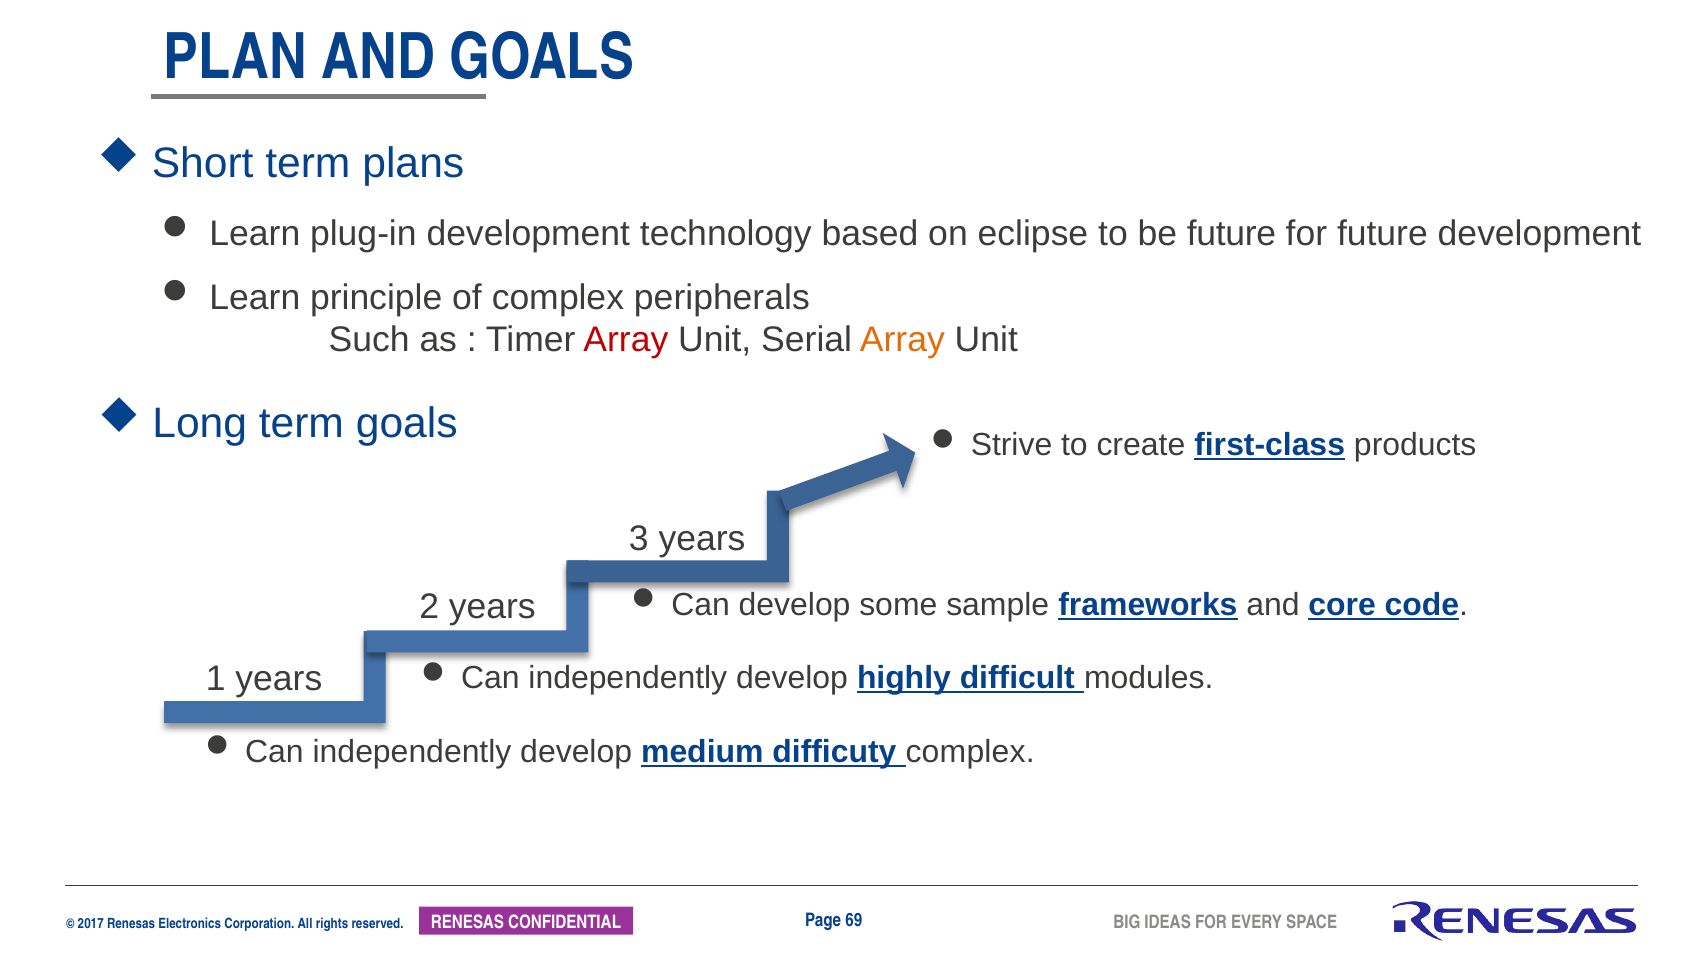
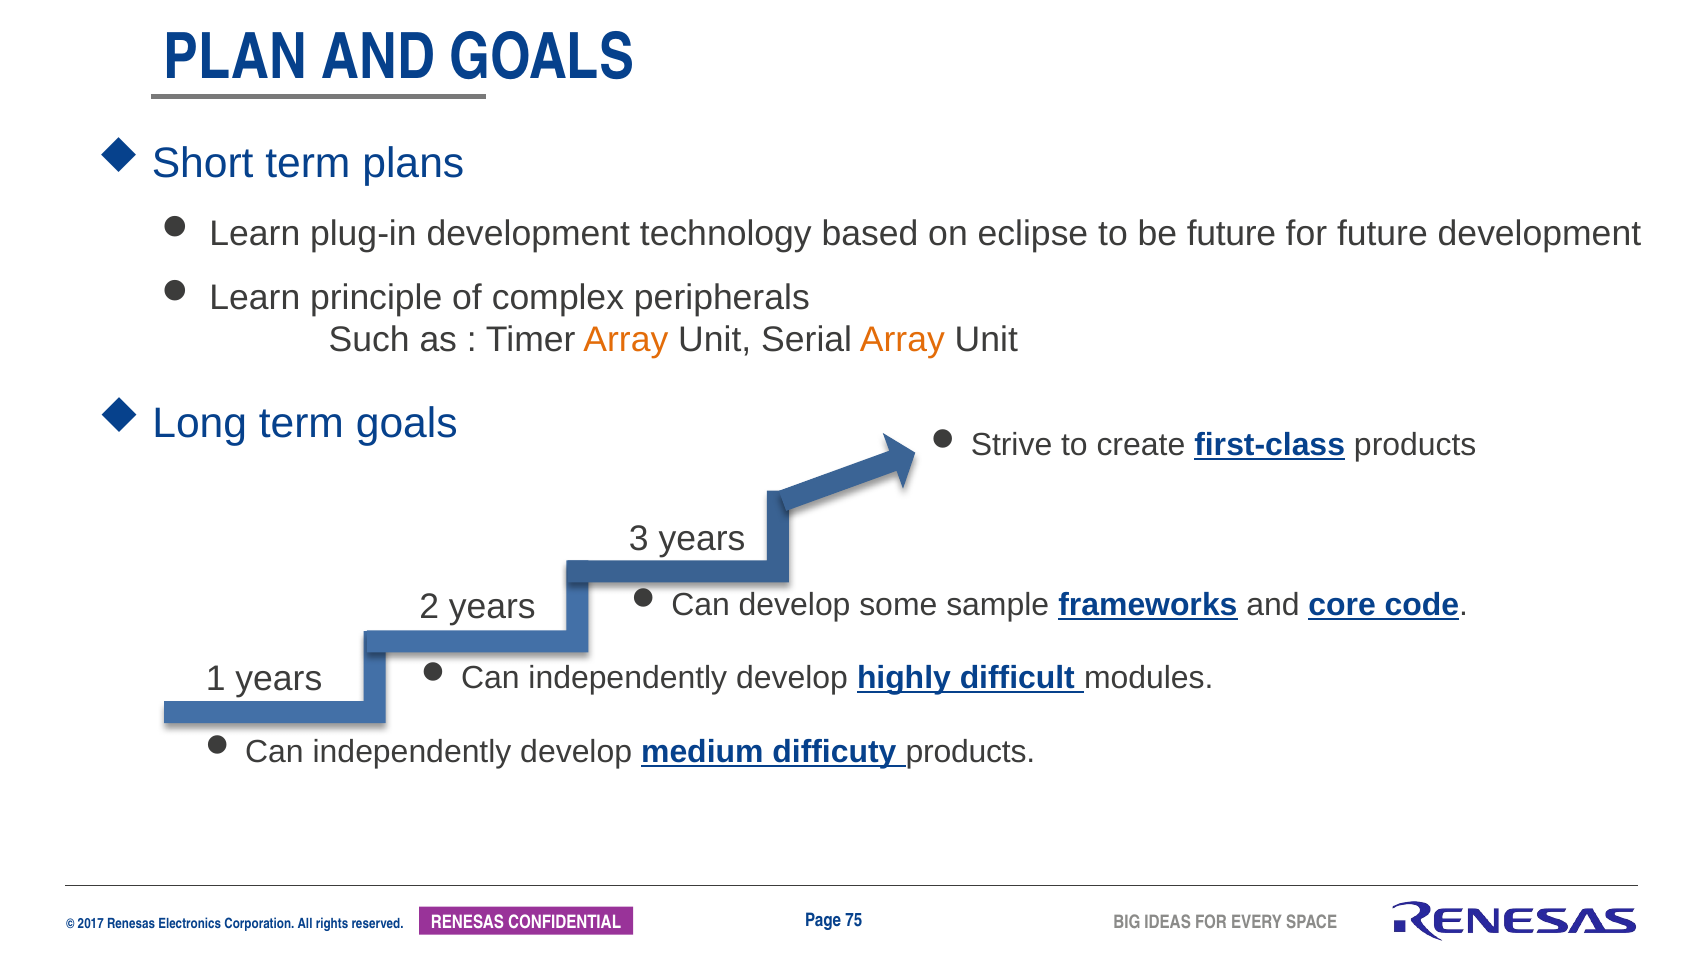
Array at (626, 340) colour: red -> orange
difficuty complex: complex -> products
69: 69 -> 75
